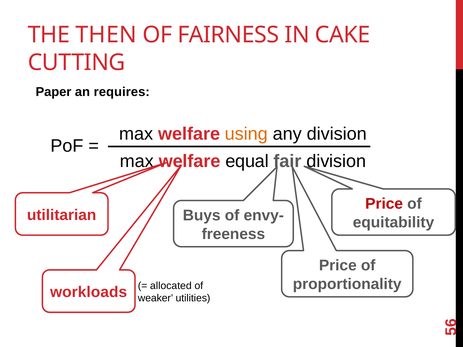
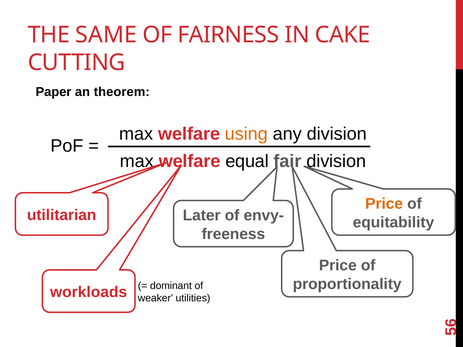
THEN: THEN -> SAME
requires: requires -> theorem
Price at (384, 204) colour: red -> orange
Buys: Buys -> Later
allocated: allocated -> dominant
